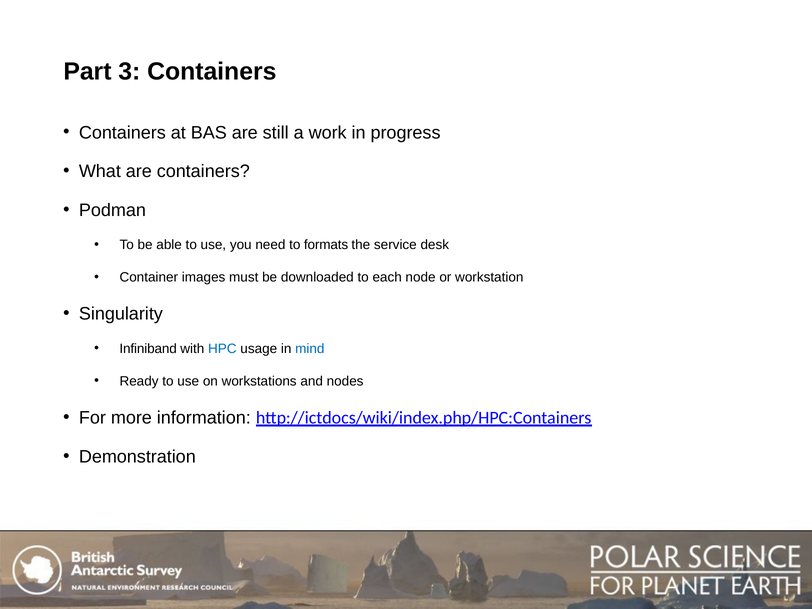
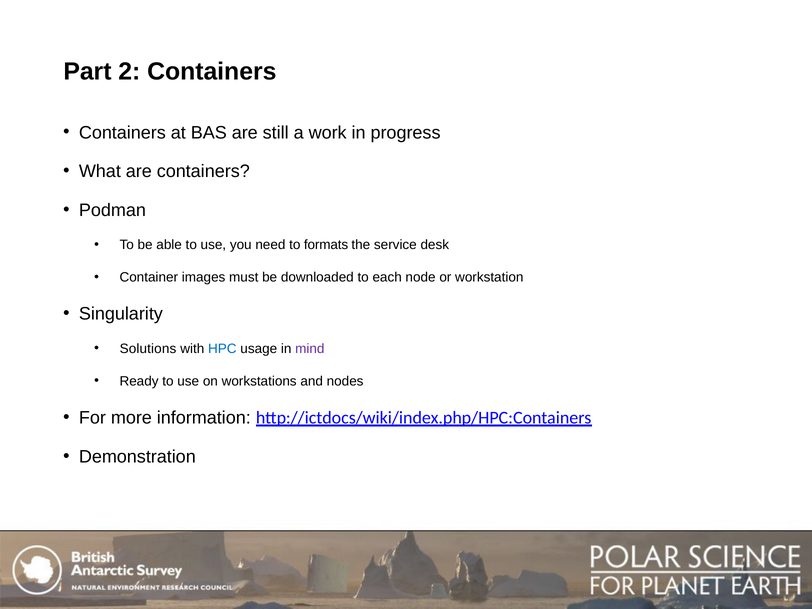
3: 3 -> 2
Infiniband: Infiniband -> Solutions
mind colour: blue -> purple
